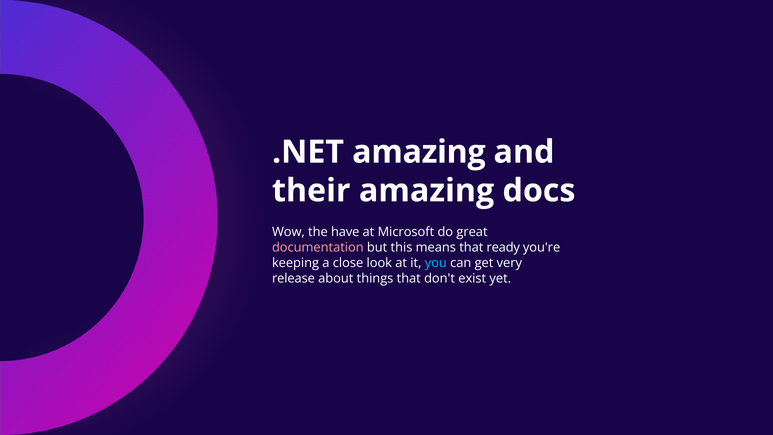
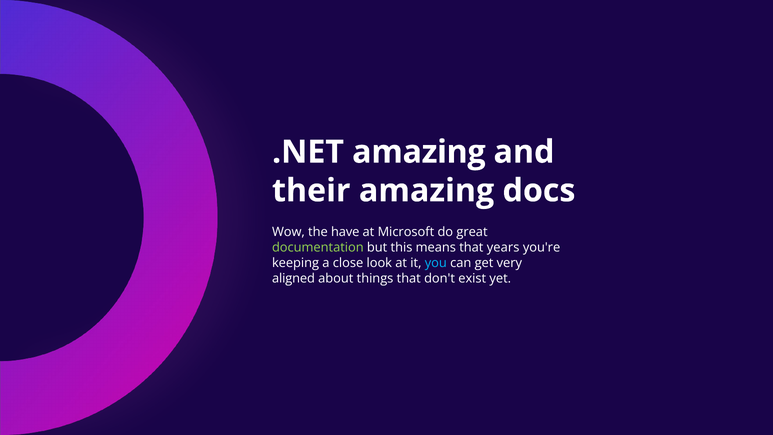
documentation colour: pink -> light green
ready: ready -> years
release: release -> aligned
